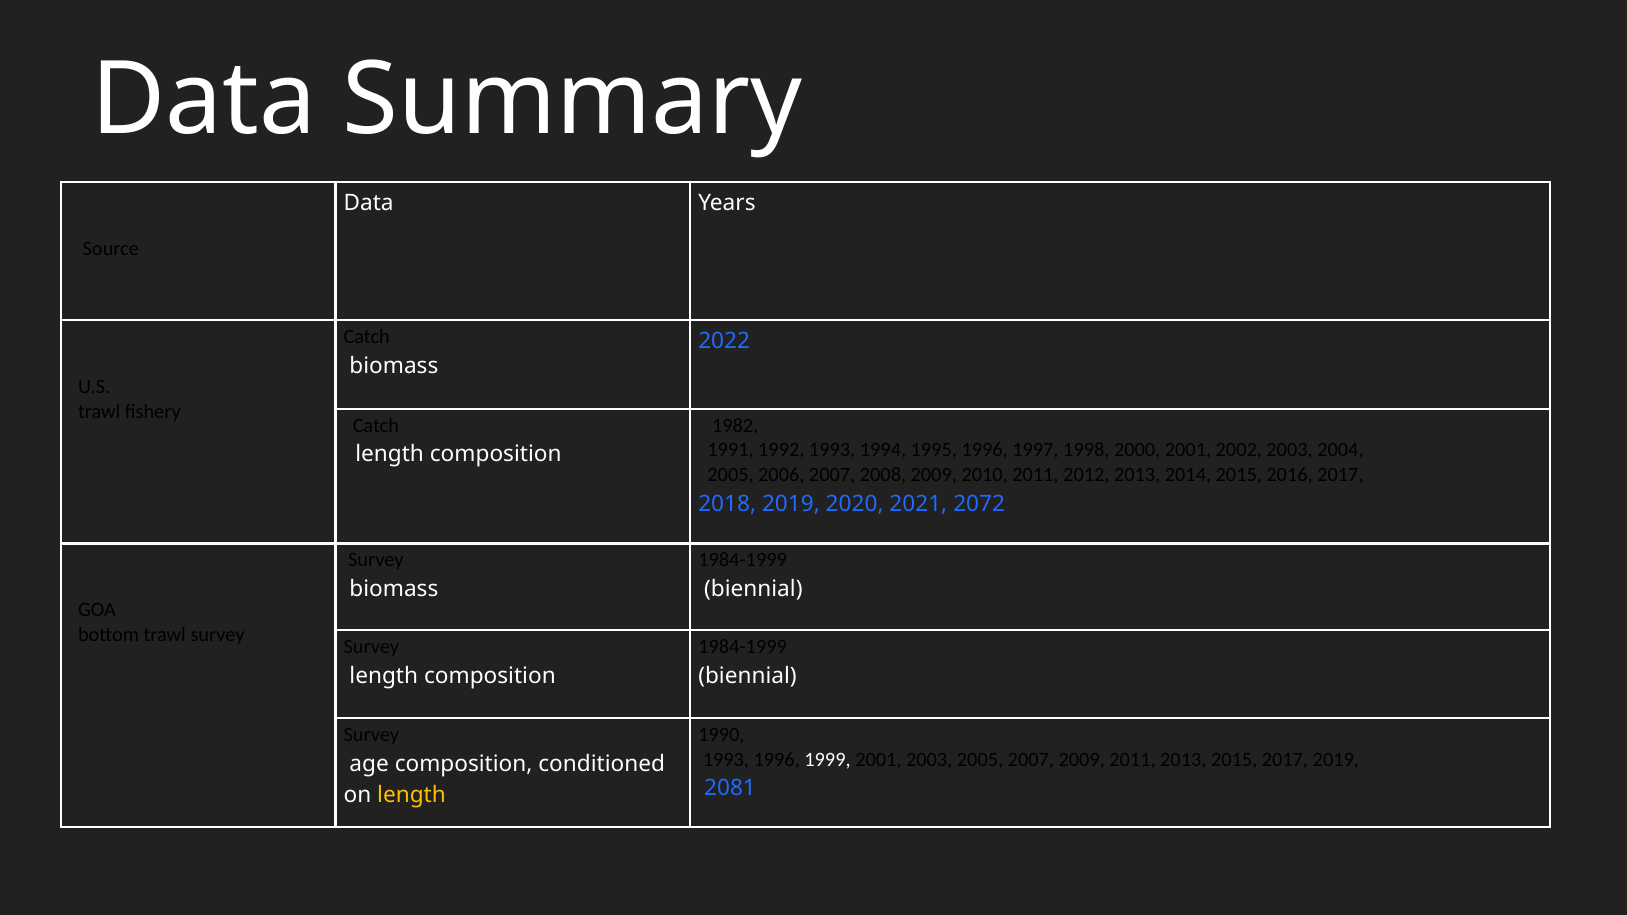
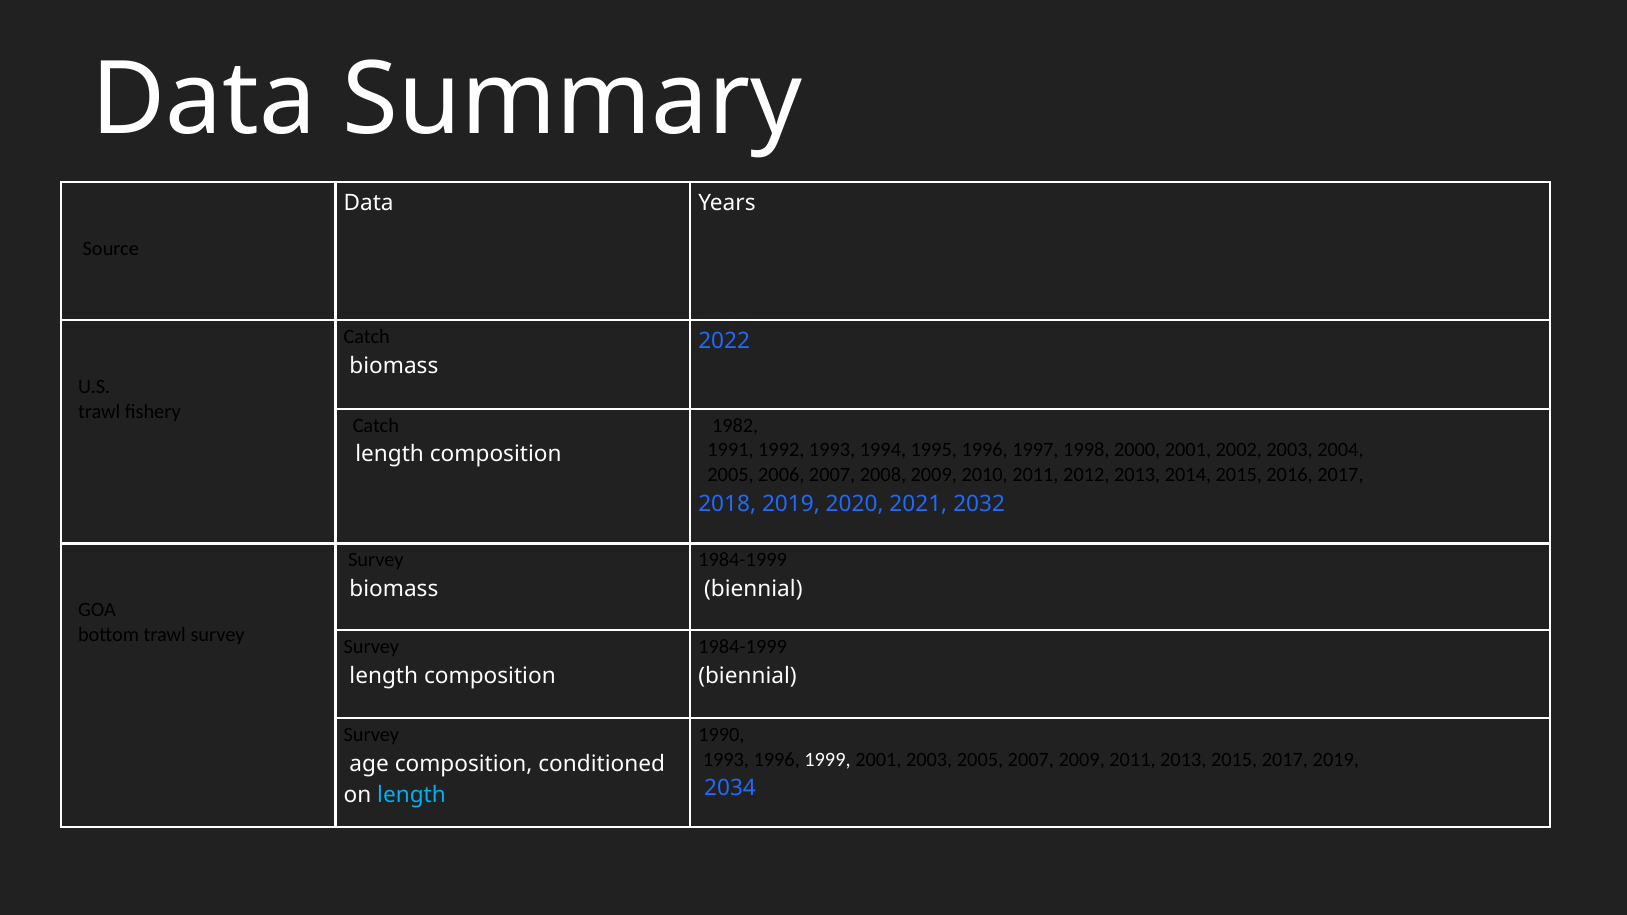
2072: 2072 -> 2032
2081: 2081 -> 2034
length at (412, 795) colour: yellow -> light blue
